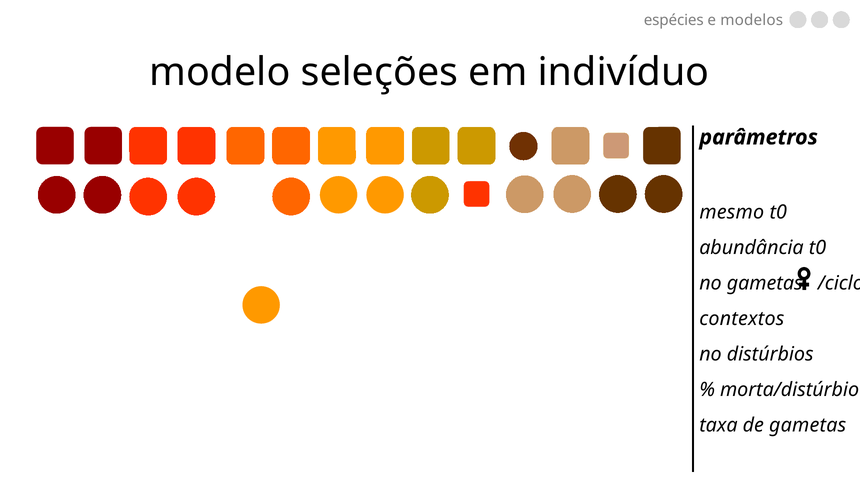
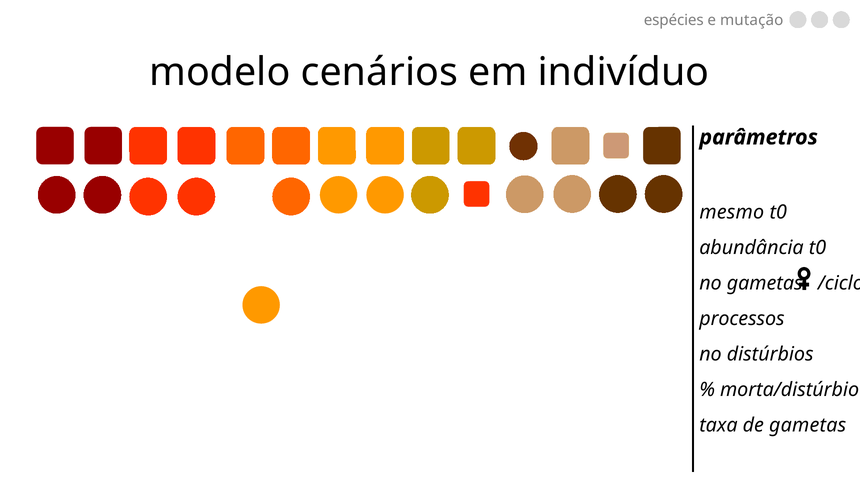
modelos: modelos -> mutação
seleções: seleções -> cenários
contextos: contextos -> processos
